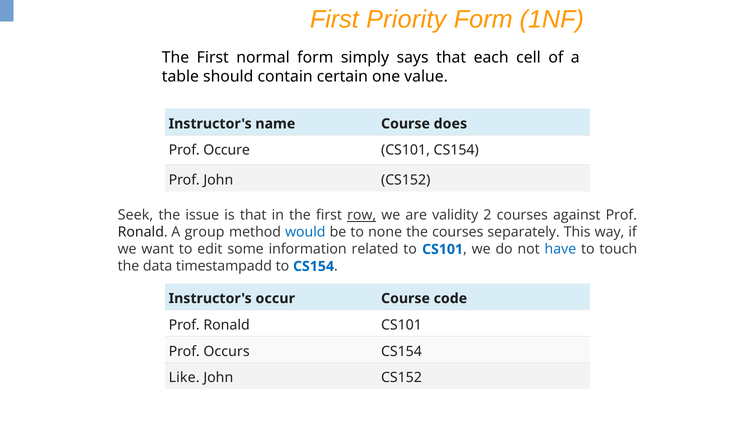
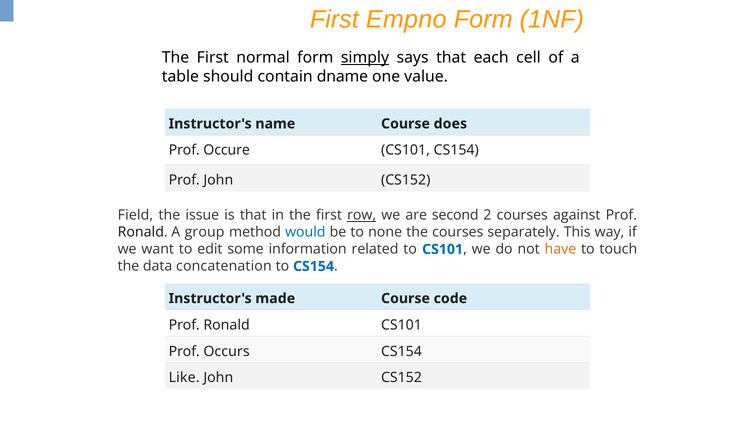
Priority: Priority -> Empno
simply underline: none -> present
certain: certain -> dname
Seek: Seek -> Field
validity: validity -> second
have colour: blue -> orange
timestampadd: timestampadd -> concatenation
occur: occur -> made
